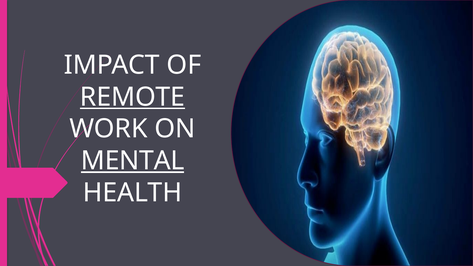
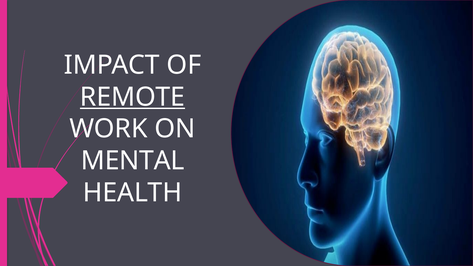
MENTAL underline: present -> none
